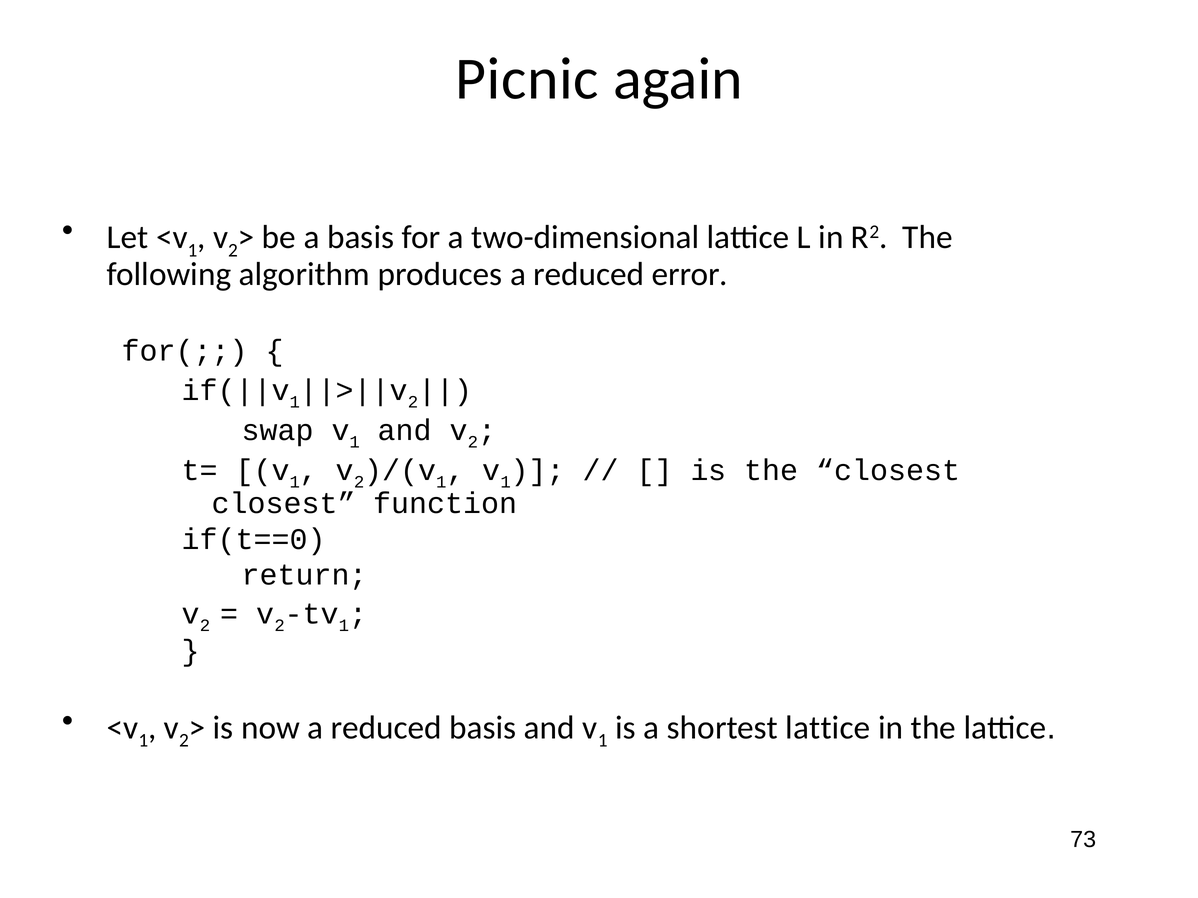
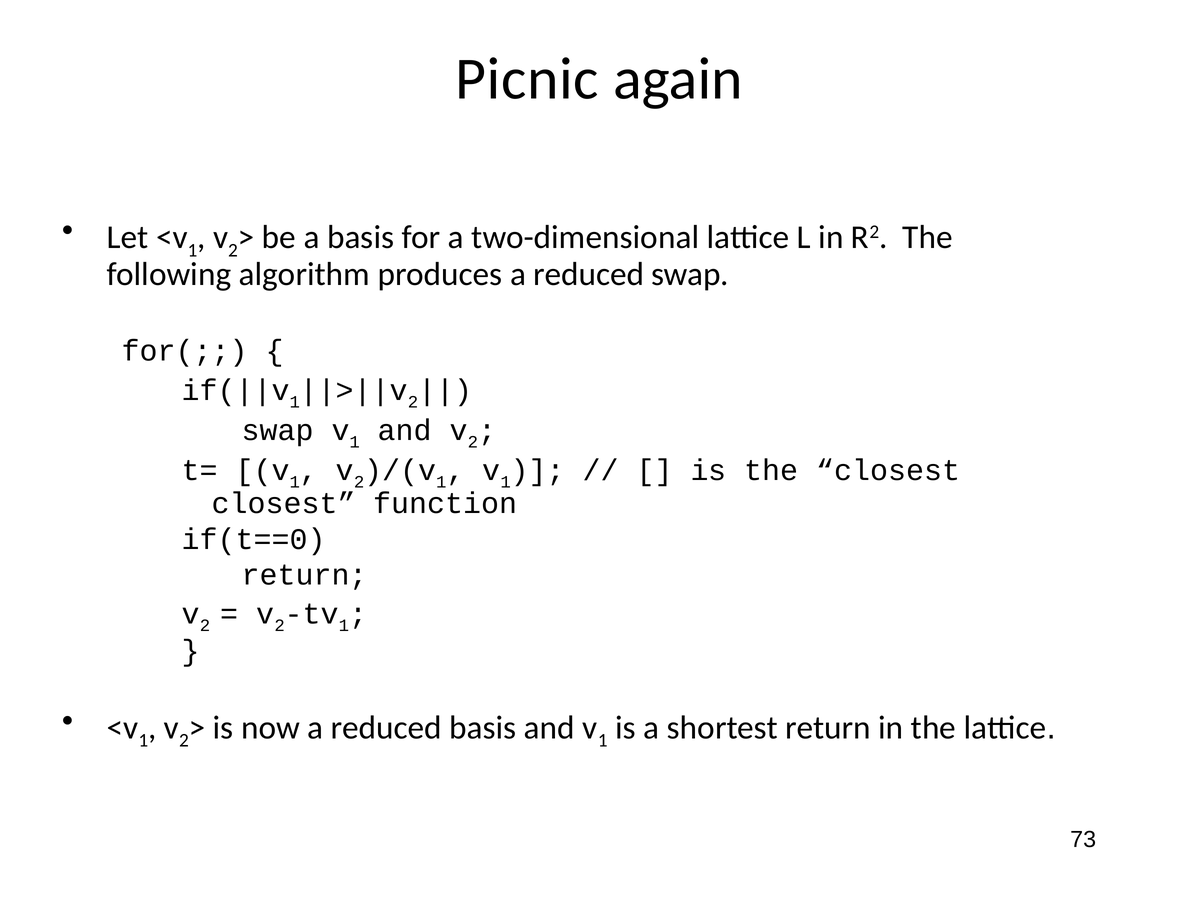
reduced error: error -> swap
shortest lattice: lattice -> return
